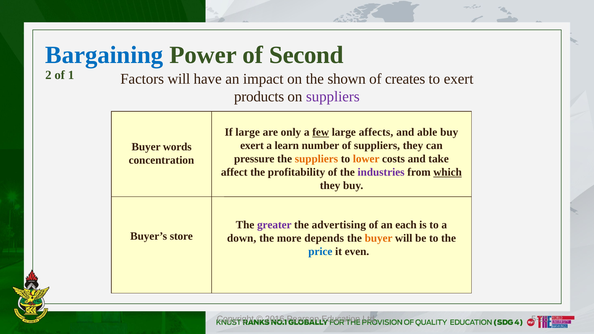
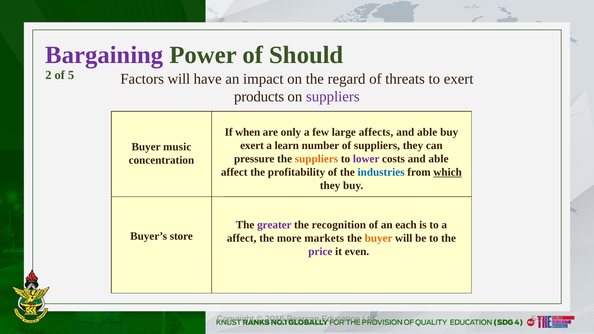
Bargaining colour: blue -> purple
Second: Second -> Should
1: 1 -> 5
shown: shown -> regard
creates: creates -> threats
If large: large -> when
few underline: present -> none
words: words -> music
lower colour: orange -> purple
costs and take: take -> able
industries colour: purple -> blue
advertising: advertising -> recognition
down at (242, 238): down -> affect
depends: depends -> markets
price colour: blue -> purple
